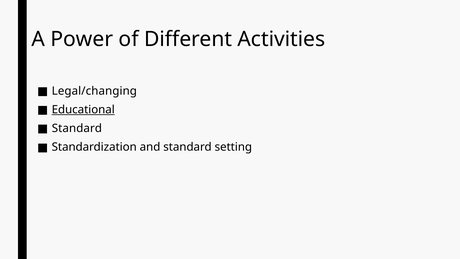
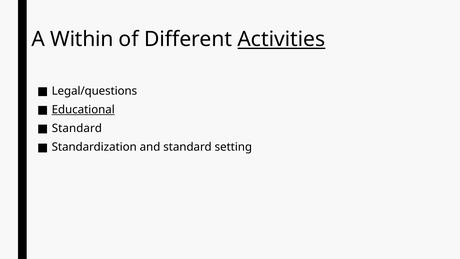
Power: Power -> Within
Activities underline: none -> present
Legal/changing: Legal/changing -> Legal/questions
